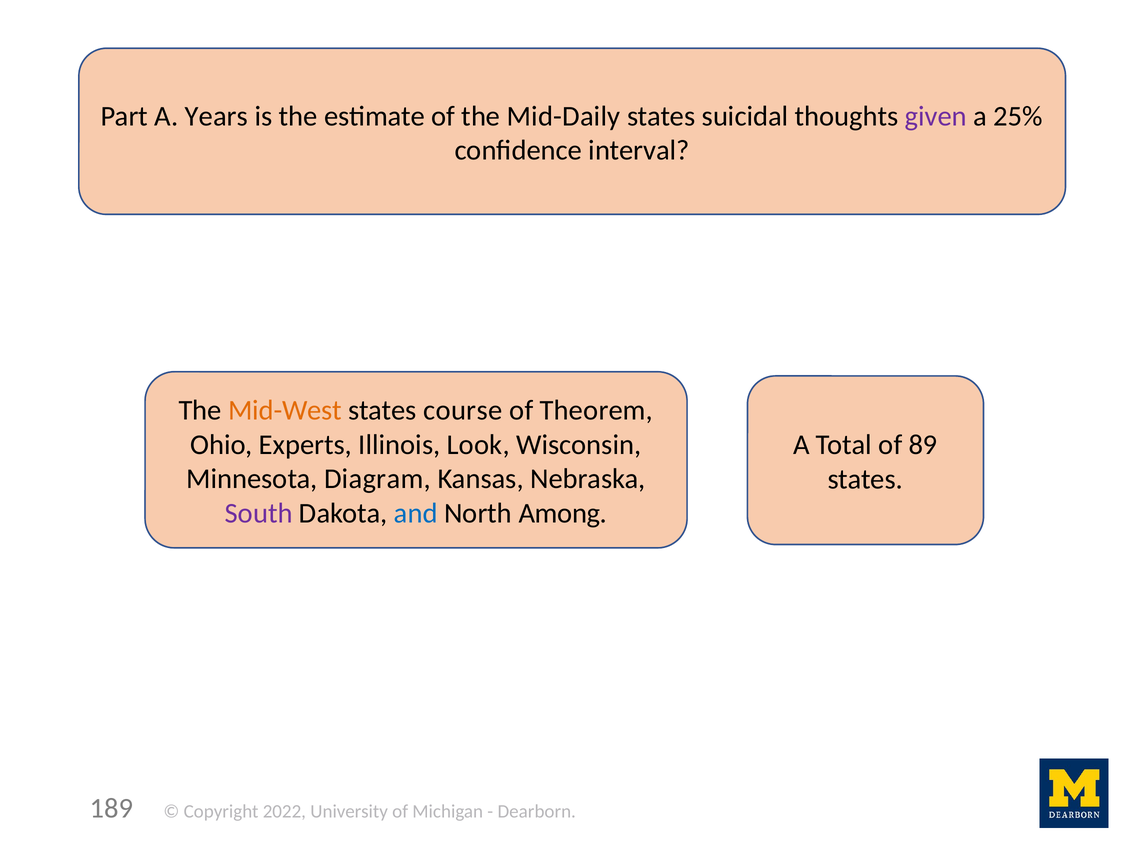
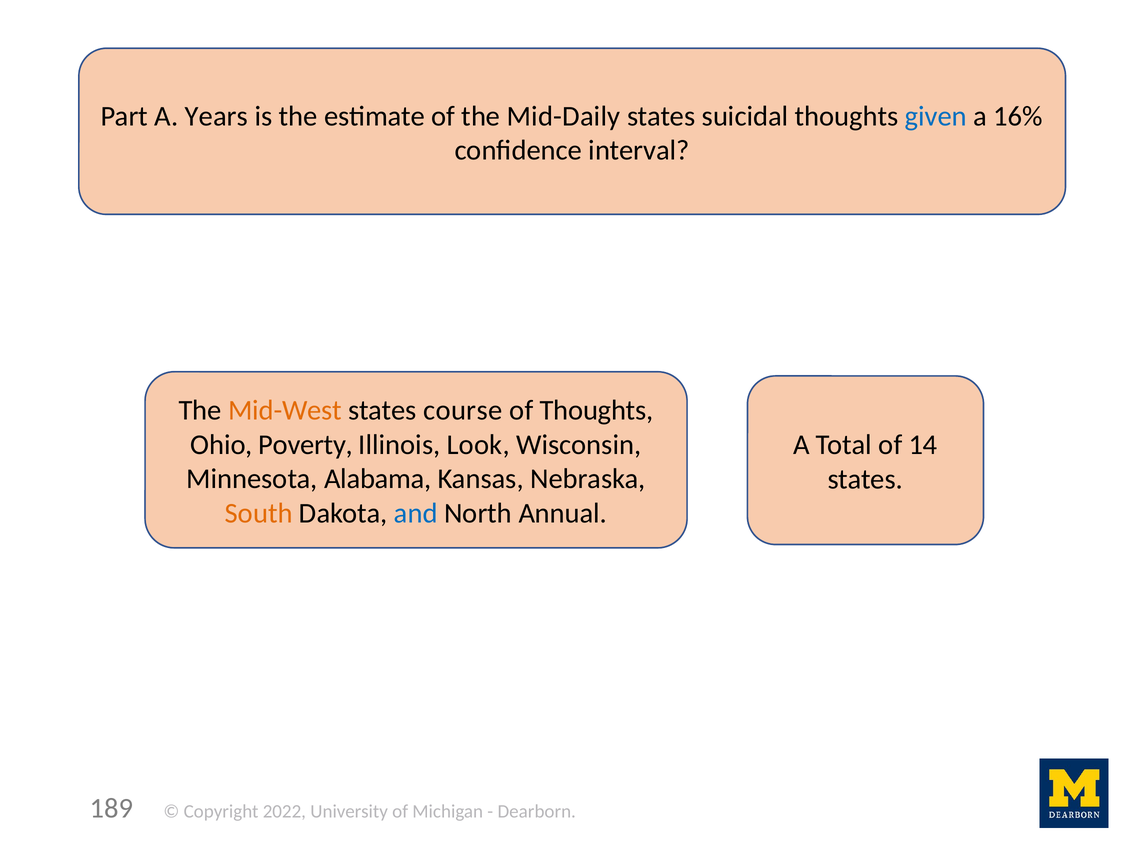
given colour: purple -> blue
25%: 25% -> 16%
of Theorem: Theorem -> Thoughts
Experts: Experts -> Poverty
89: 89 -> 14
Diagram: Diagram -> Alabama
South colour: purple -> orange
Among: Among -> Annual
